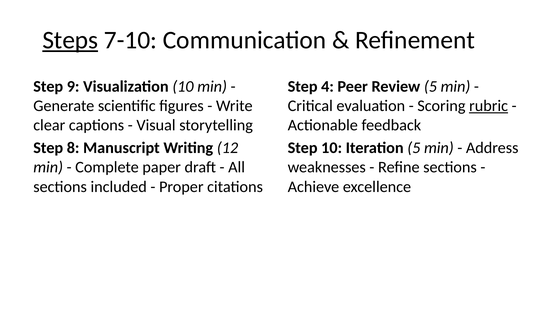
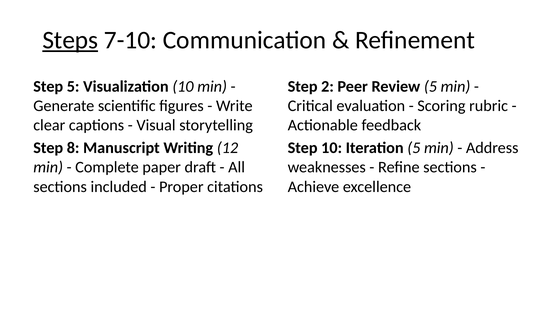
Step 9: 9 -> 5
4: 4 -> 2
rubric underline: present -> none
